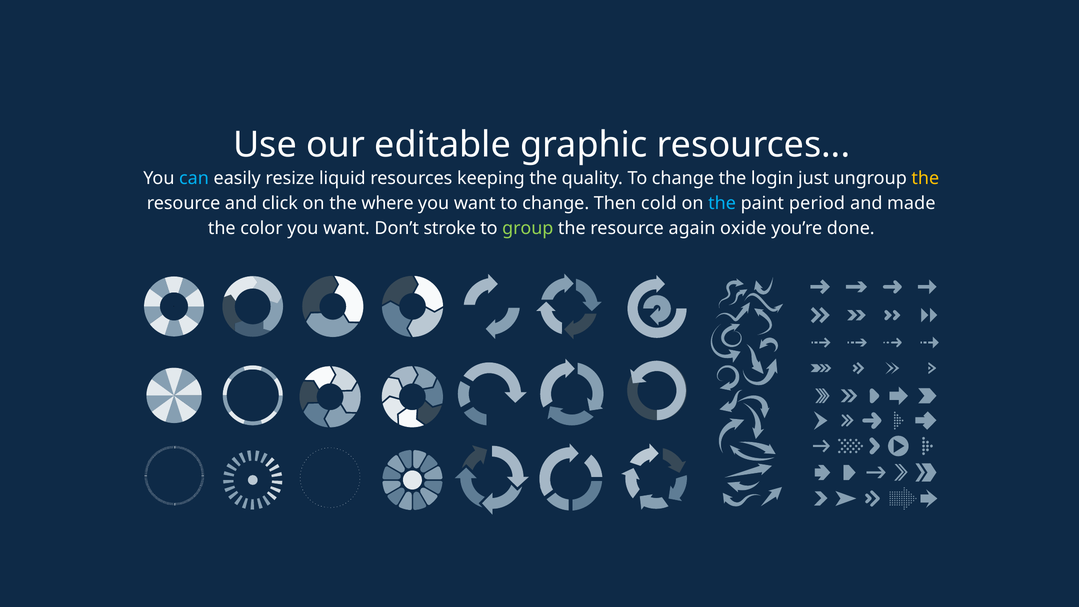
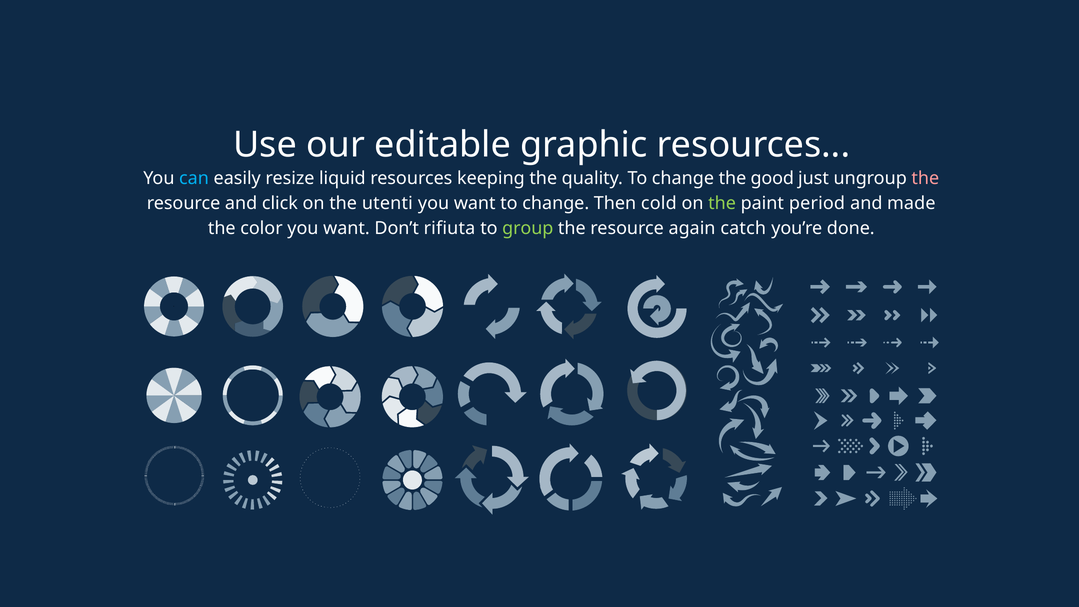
login: login -> good
the at (925, 179) colour: yellow -> pink
where: where -> utenti
the at (722, 203) colour: light blue -> light green
stroke: stroke -> rifiuta
oxide: oxide -> catch
